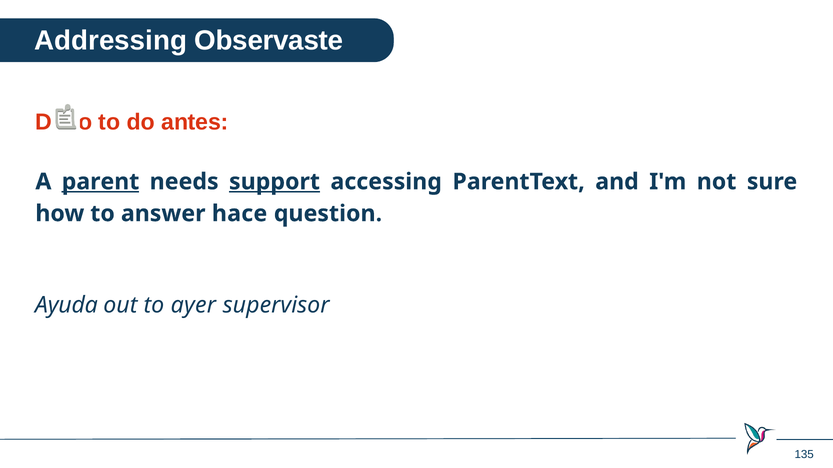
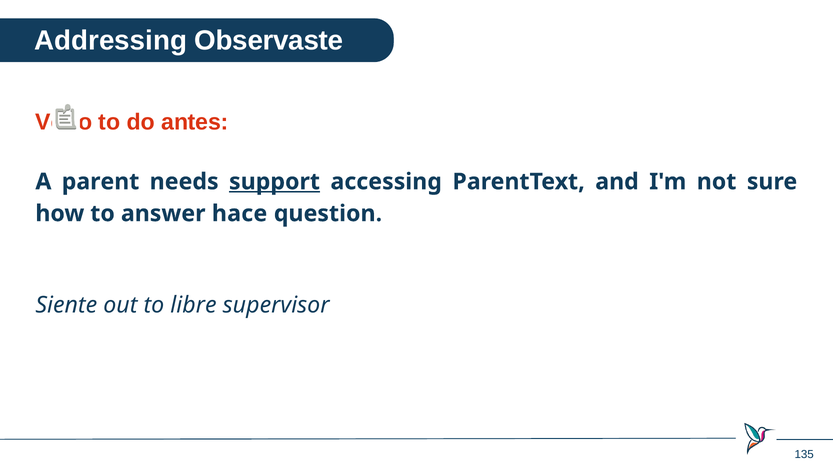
Debo: Debo -> Verlo
parent underline: present -> none
Ayuda: Ayuda -> Siente
ayer: ayer -> libre
